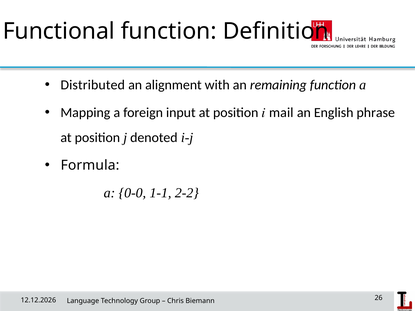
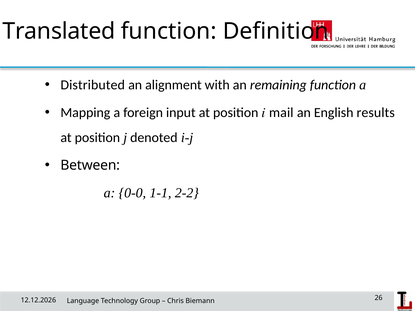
Functional: Functional -> Translated
phrase: phrase -> results
Formula: Formula -> Between
